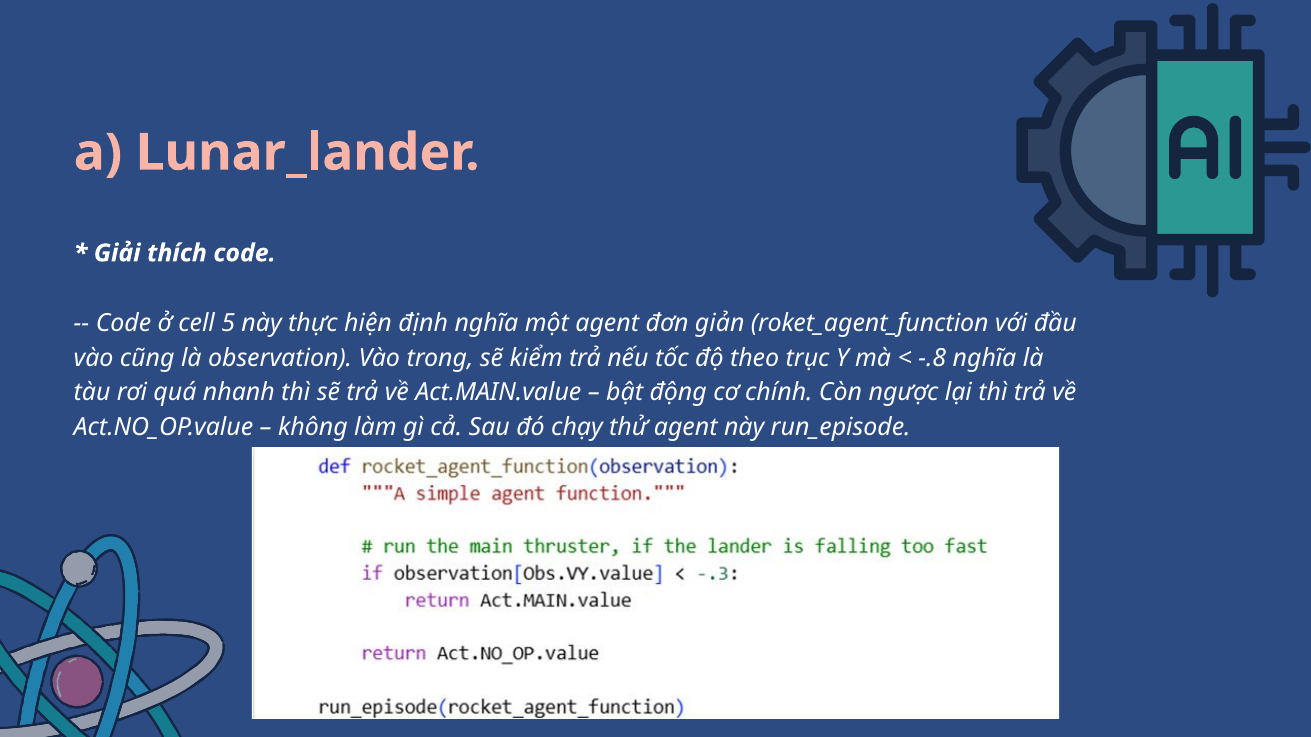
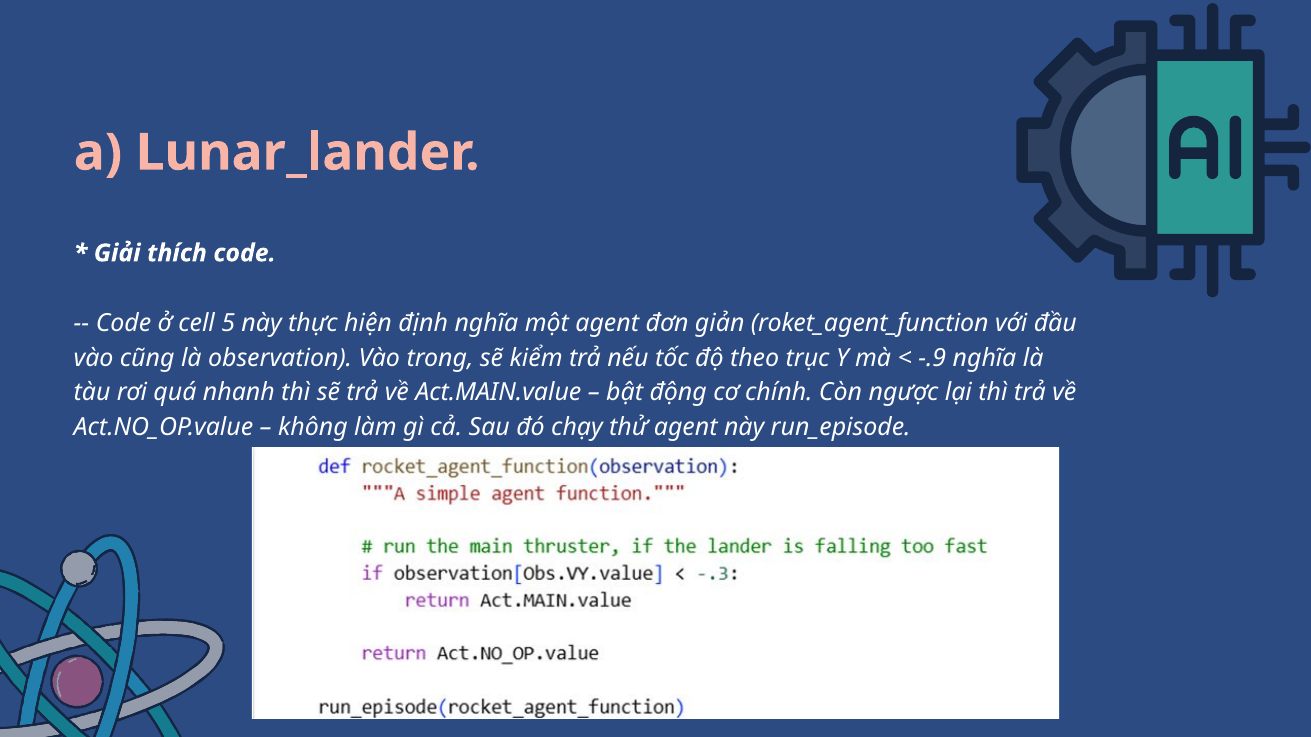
-.8: -.8 -> -.9
